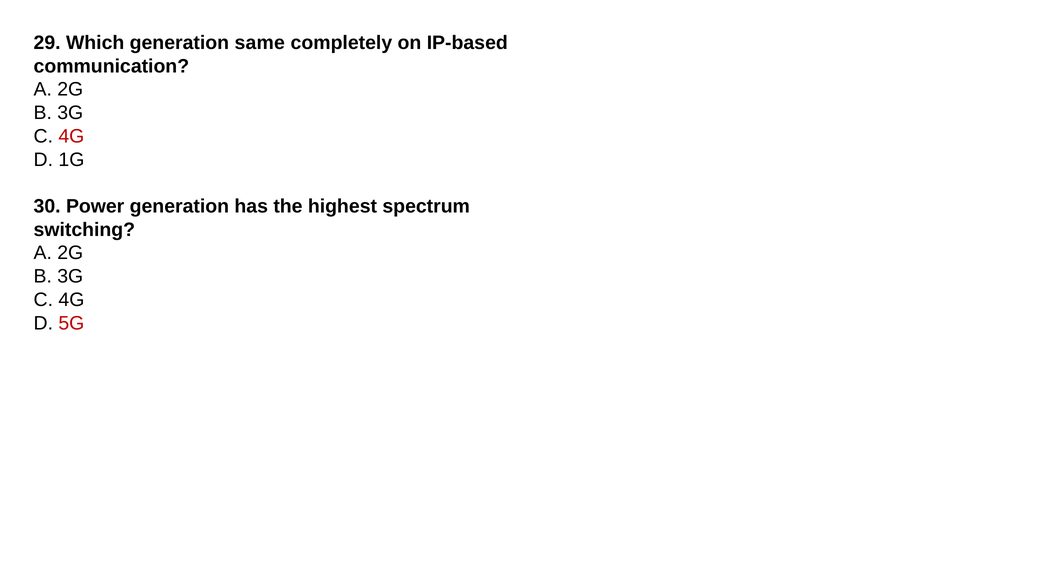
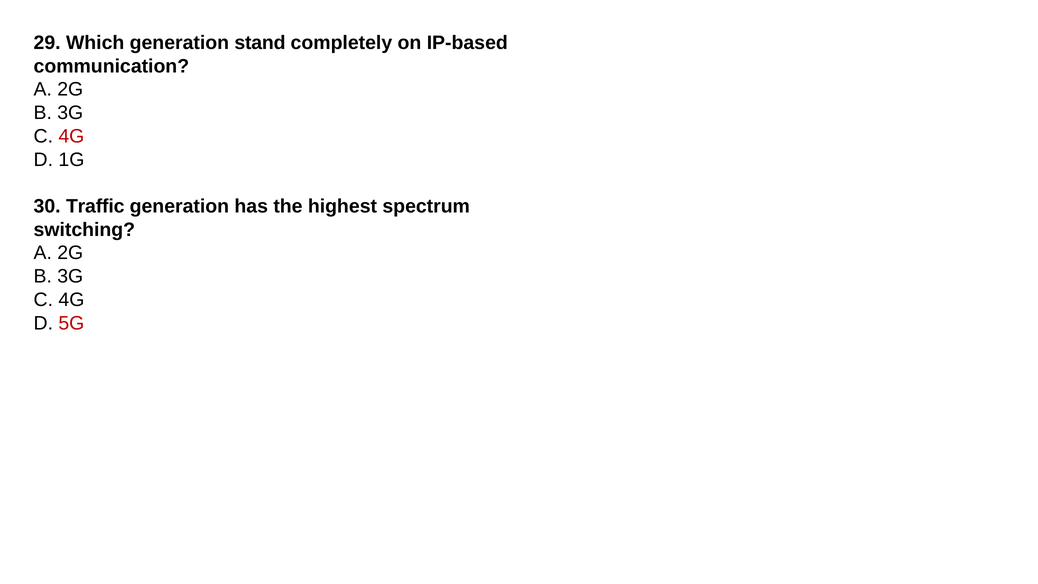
same: same -> stand
Power: Power -> Traffic
